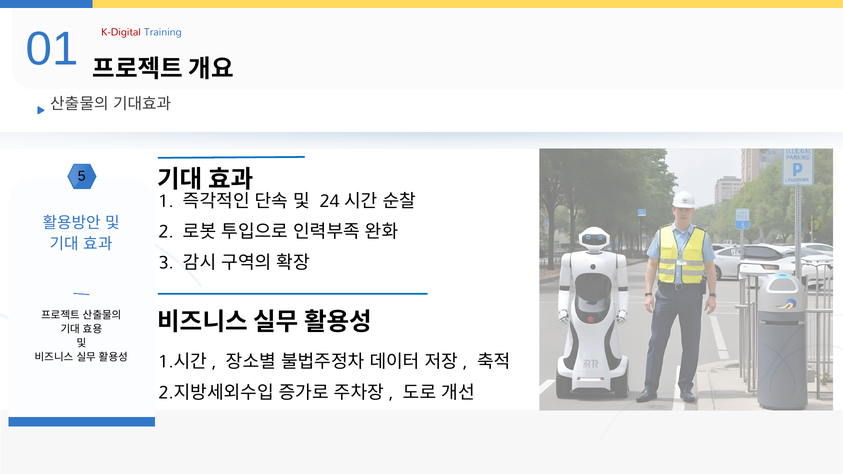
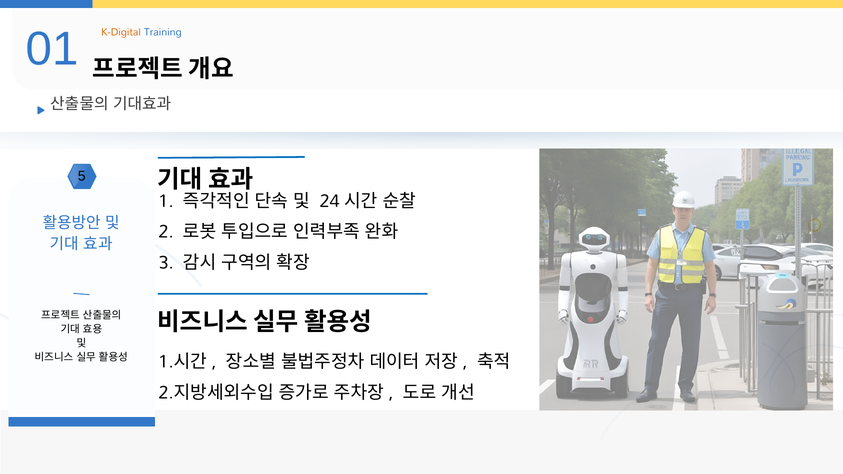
K-Digital colour: red -> orange
